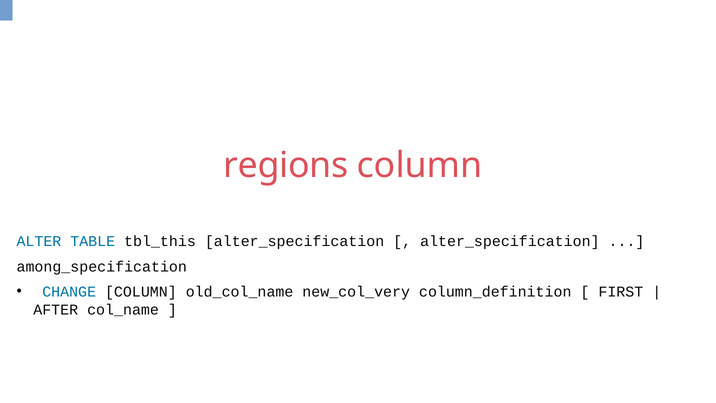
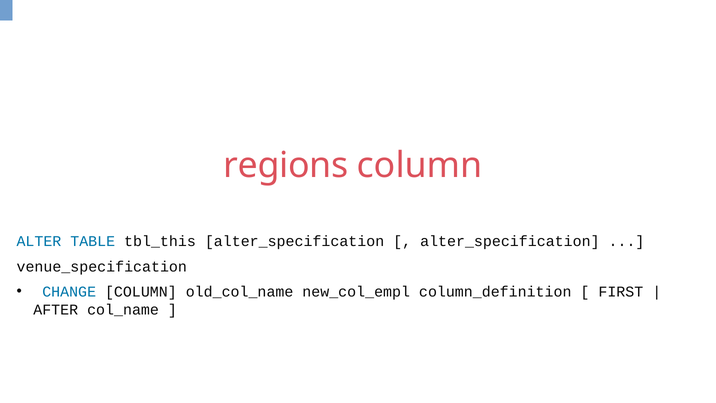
among_specification: among_specification -> venue_specification
new_col_very: new_col_very -> new_col_empl
